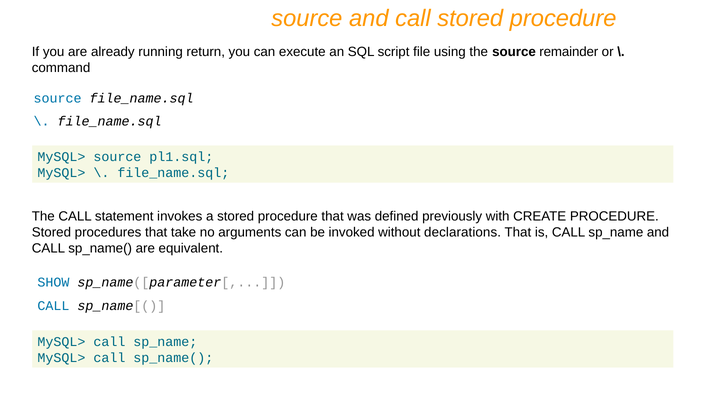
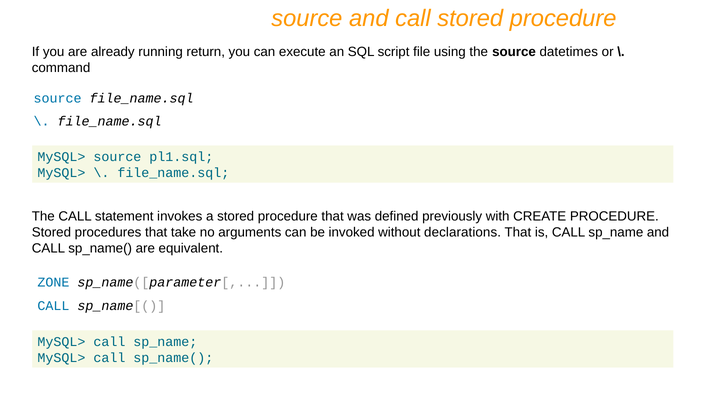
remainder: remainder -> datetimes
SHOW: SHOW -> ZONE
